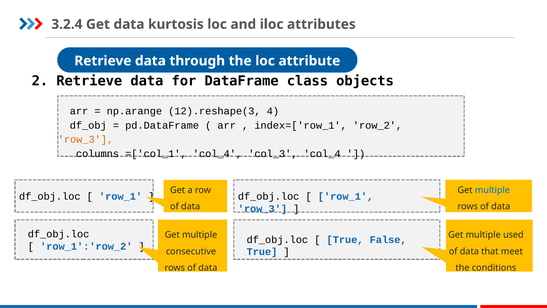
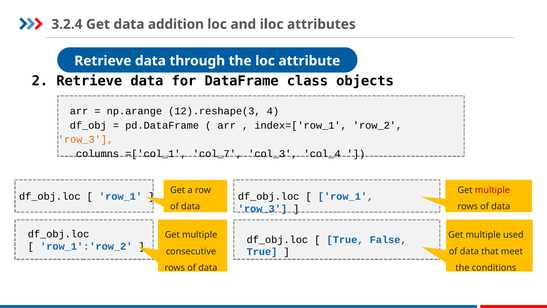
kurtosis: kurtosis -> addition
=['col_1 col_4: col_4 -> col_7
multiple at (492, 190) colour: blue -> red
